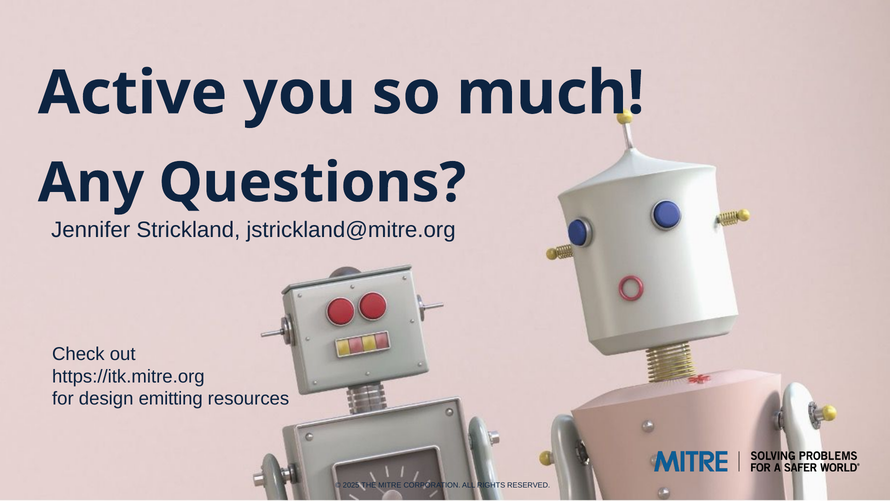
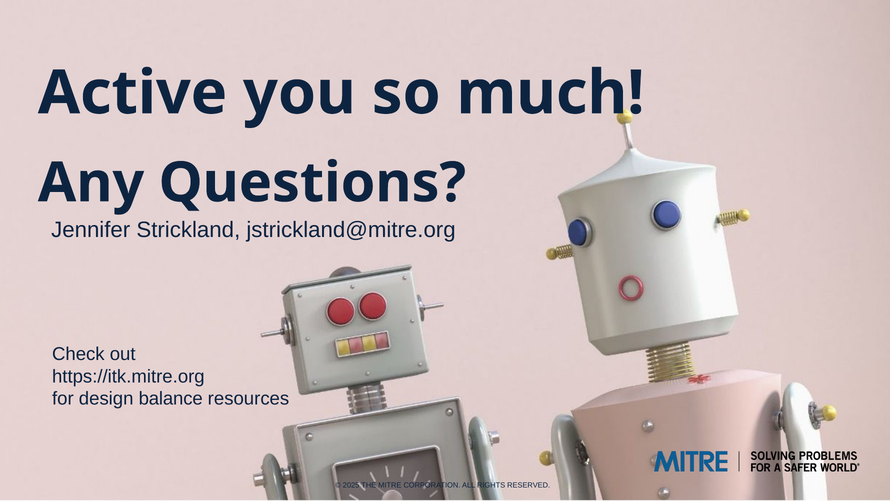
emitting: emitting -> balance
